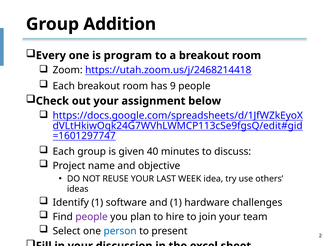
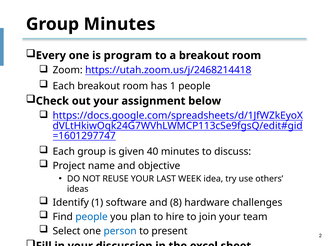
Group Addition: Addition -> Minutes
has 9: 9 -> 1
and 1: 1 -> 8
people at (92, 217) colour: purple -> blue
